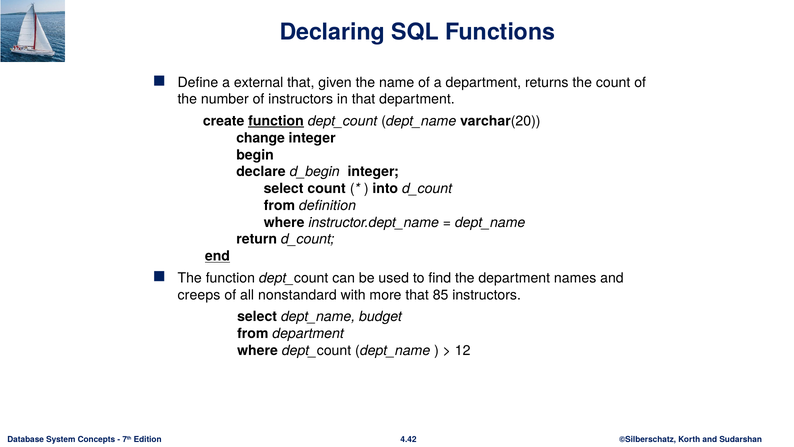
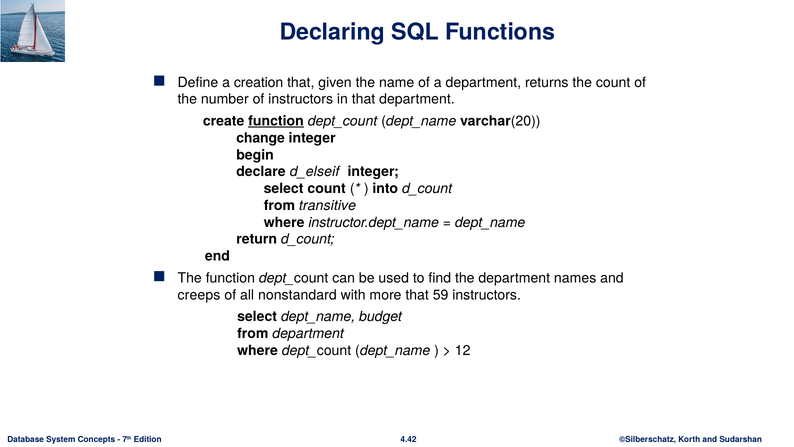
external: external -> creation
d_begin: d_begin -> d_elseif
definition: definition -> transitive
end underline: present -> none
85: 85 -> 59
